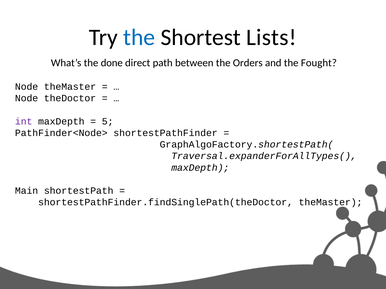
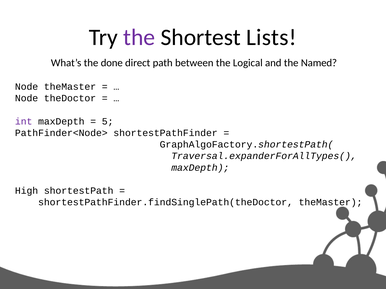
the at (139, 37) colour: blue -> purple
Orders: Orders -> Logical
Fought: Fought -> Named
Main: Main -> High
